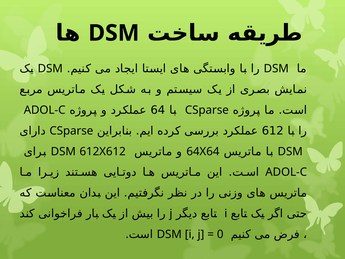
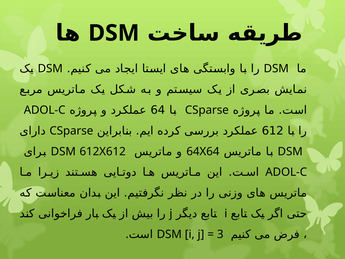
0: 0 -> 3
